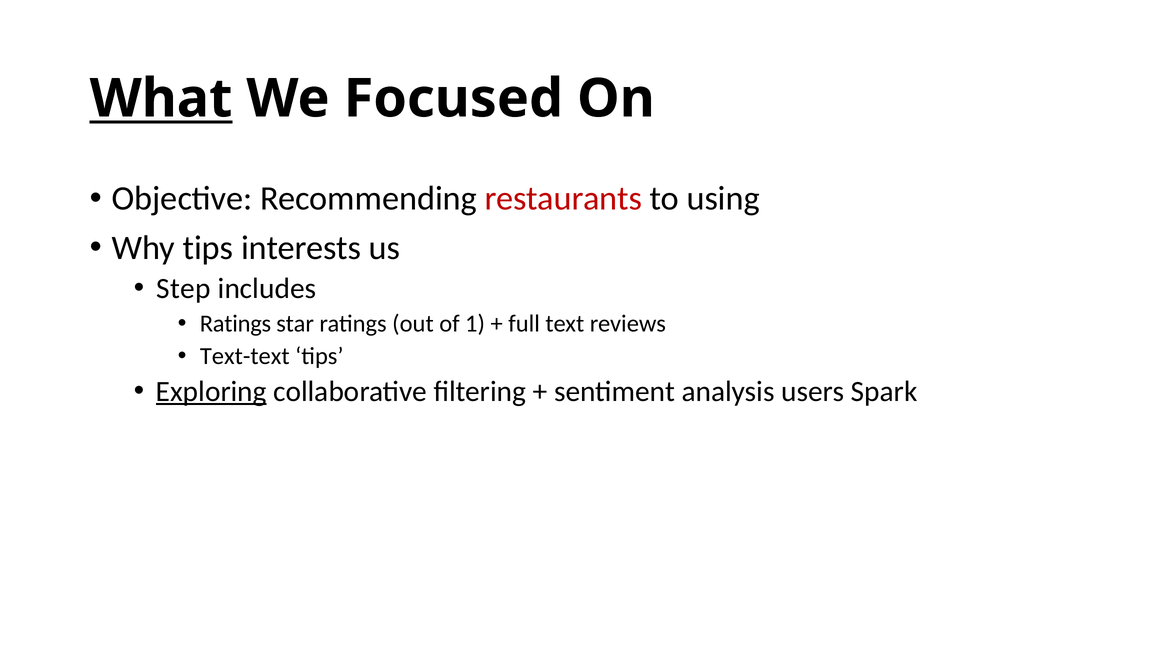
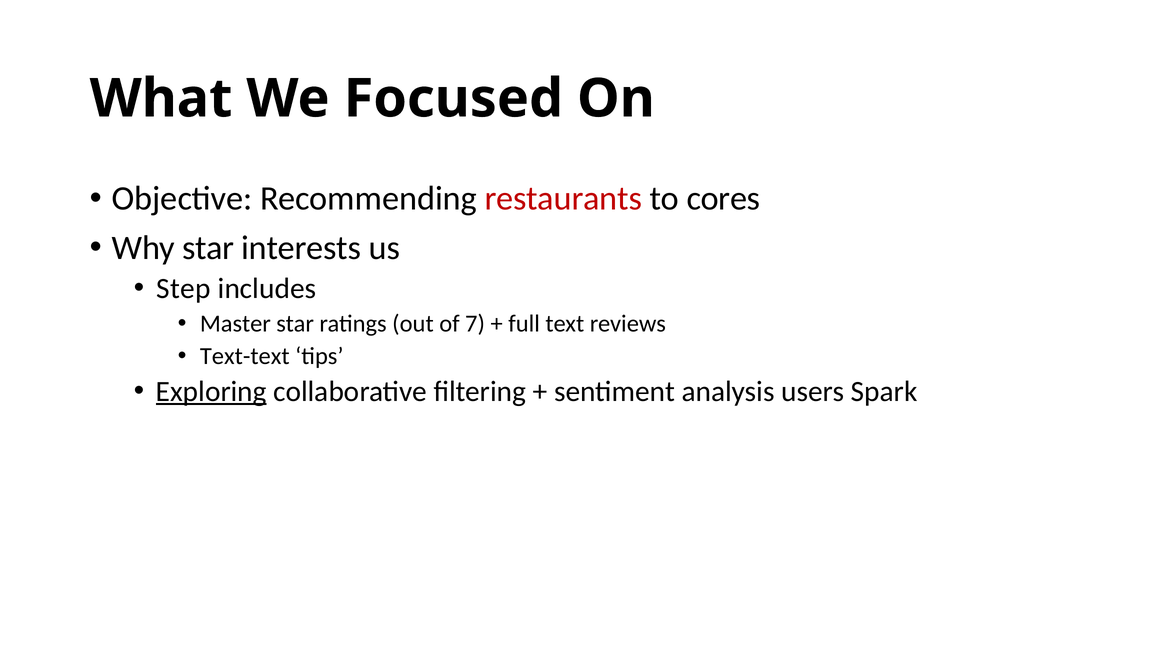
What underline: present -> none
using: using -> cores
Why tips: tips -> star
Ratings at (235, 324): Ratings -> Master
1: 1 -> 7
